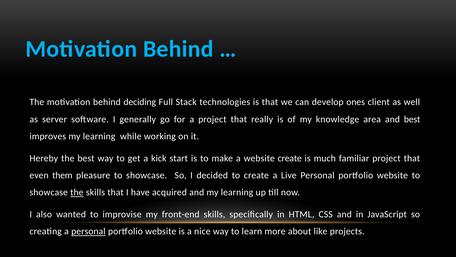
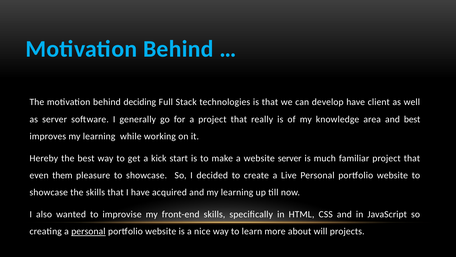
develop ones: ones -> have
website create: create -> server
the at (77, 192) underline: present -> none
like: like -> will
